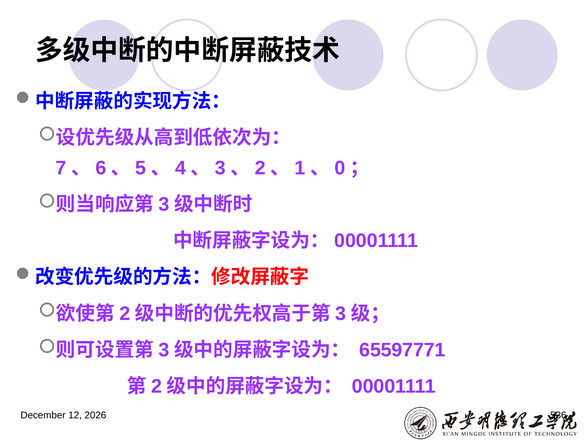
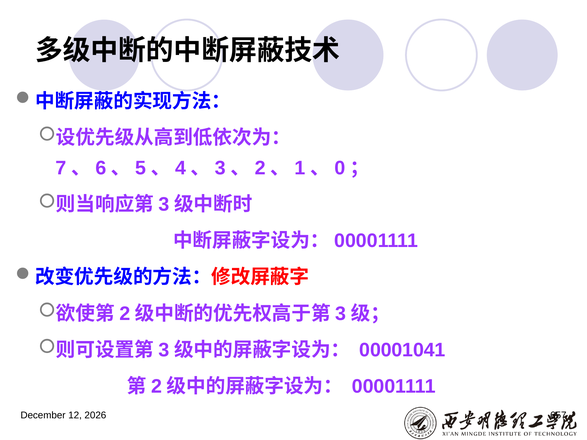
65597771: 65597771 -> 00001041
536: 536 -> 657
